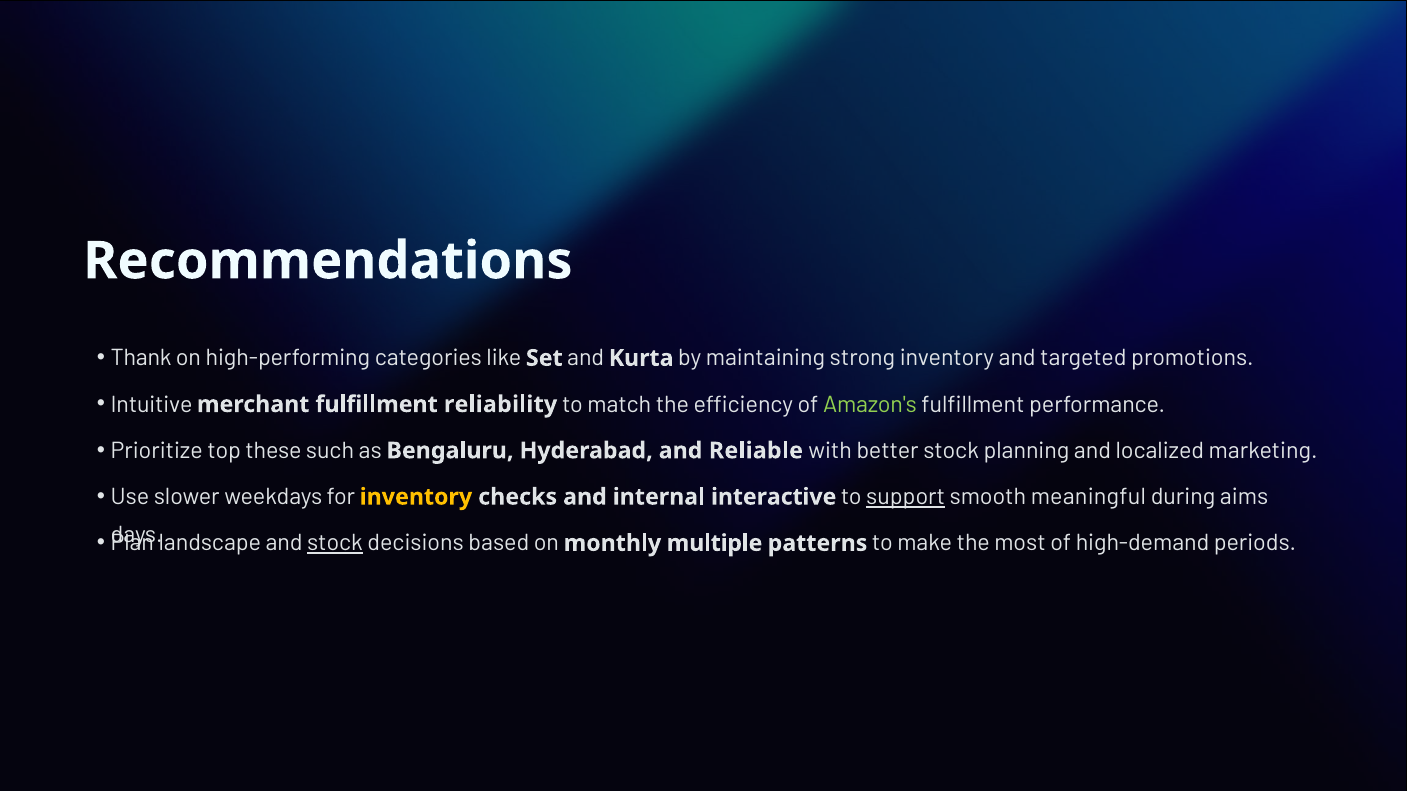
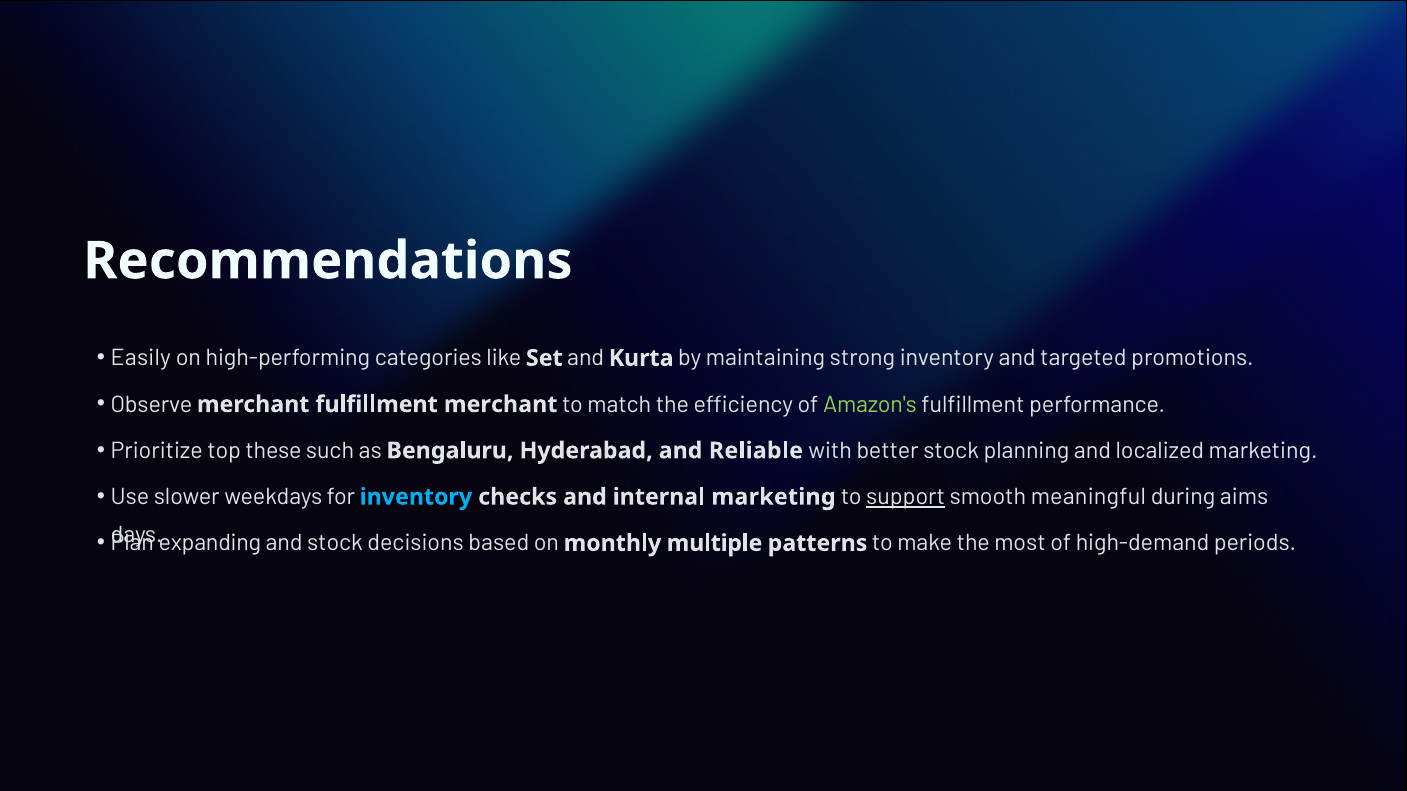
Thank: Thank -> Easily
Intuitive: Intuitive -> Observe
fulfillment reliability: reliability -> merchant
inventory at (416, 497) colour: yellow -> light blue
internal interactive: interactive -> marketing
landscape: landscape -> expanding
stock at (335, 543) underline: present -> none
